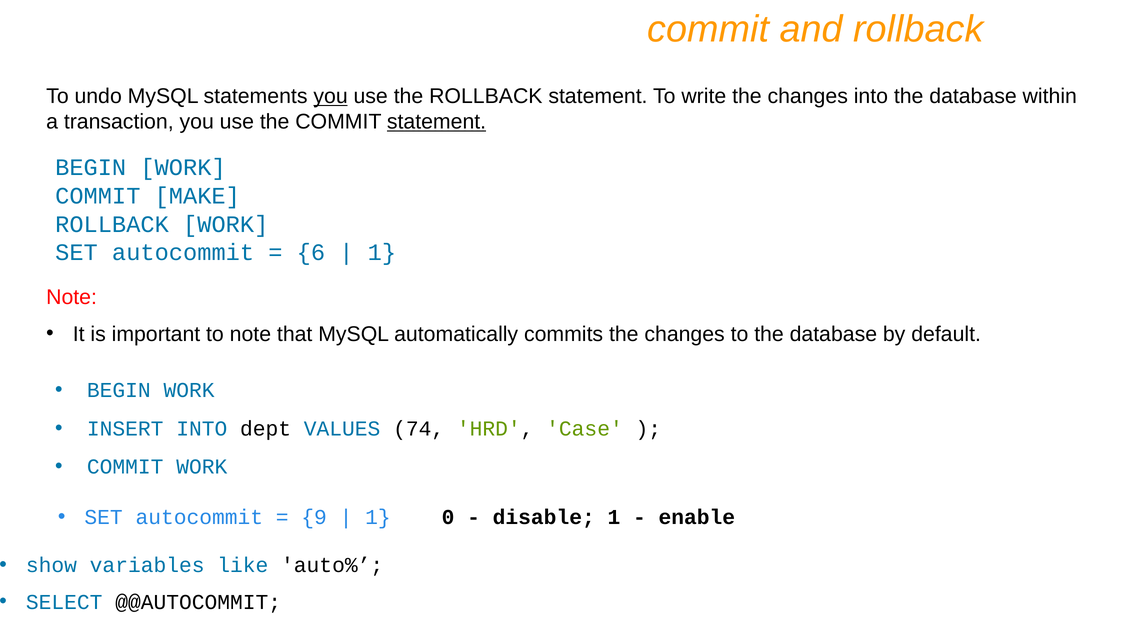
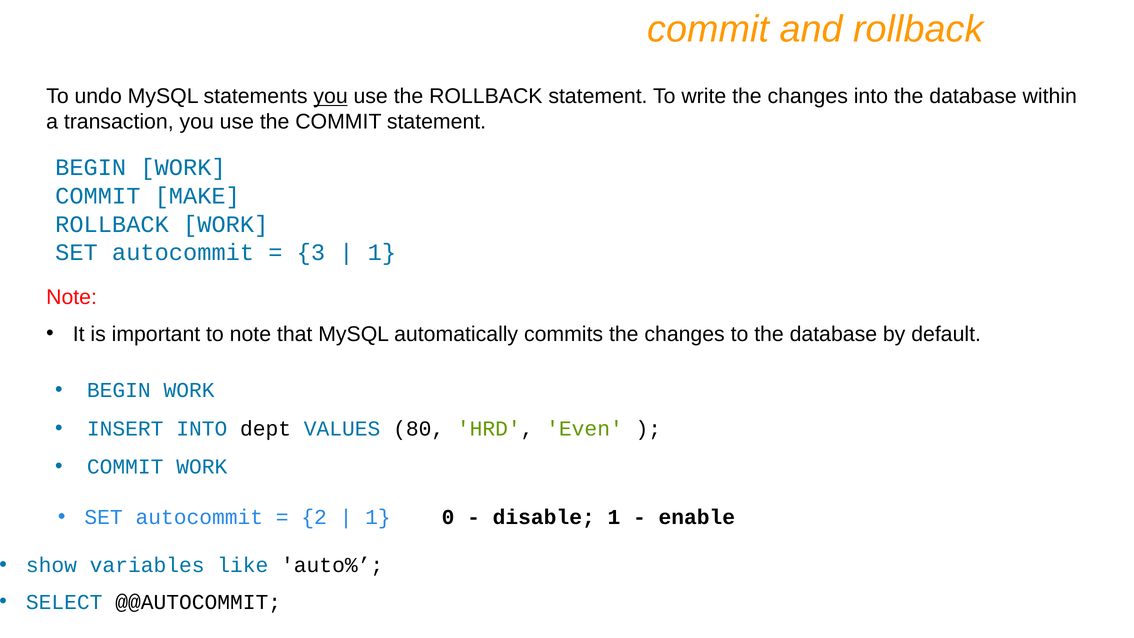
statement at (437, 122) underline: present -> none
6: 6 -> 3
74: 74 -> 80
Case: Case -> Even
9: 9 -> 2
